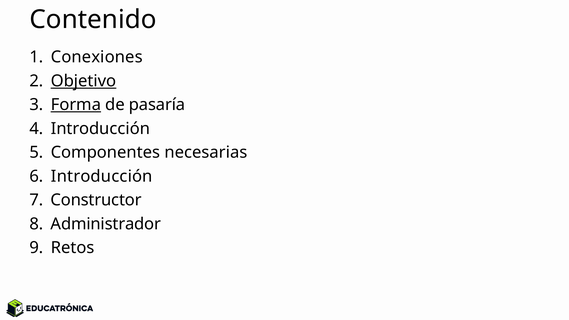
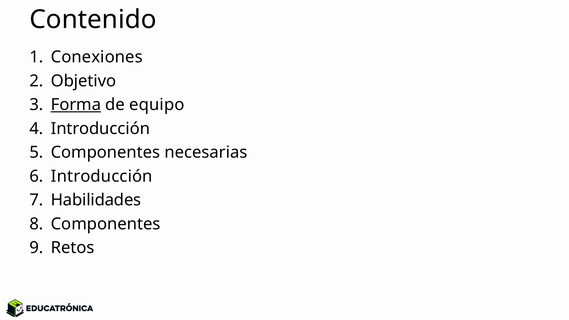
Objetivo underline: present -> none
pasaría: pasaría -> equipo
Constructor: Constructor -> Habilidades
Administrador at (106, 224): Administrador -> Componentes
